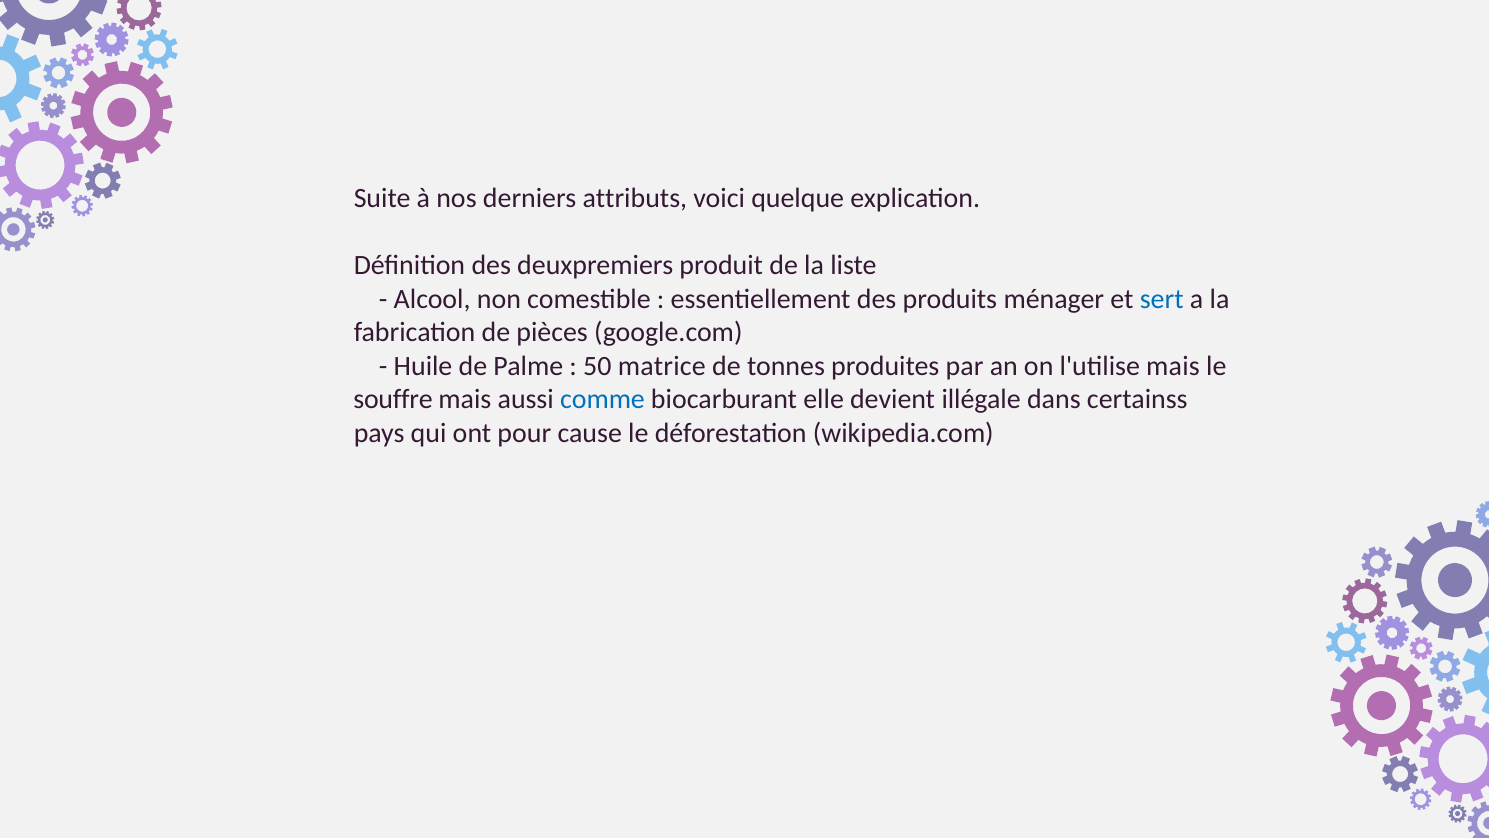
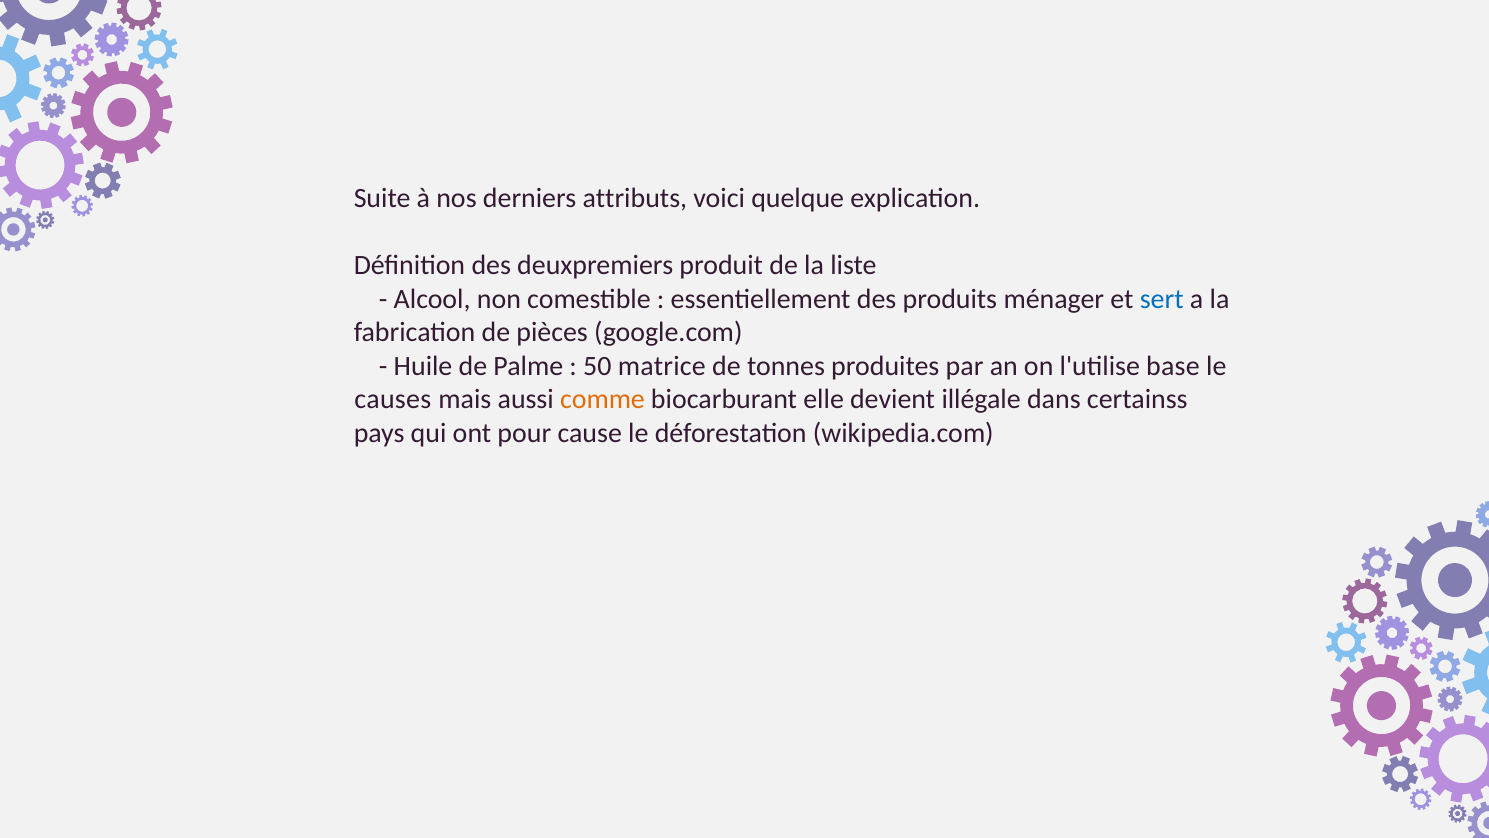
l'utilise mais: mais -> base
souffre: souffre -> causes
comme colour: blue -> orange
